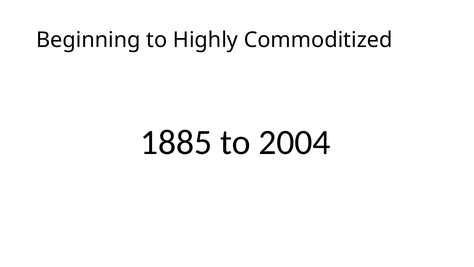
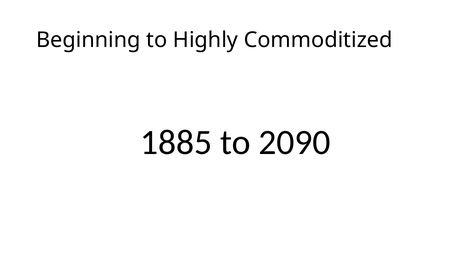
2004: 2004 -> 2090
